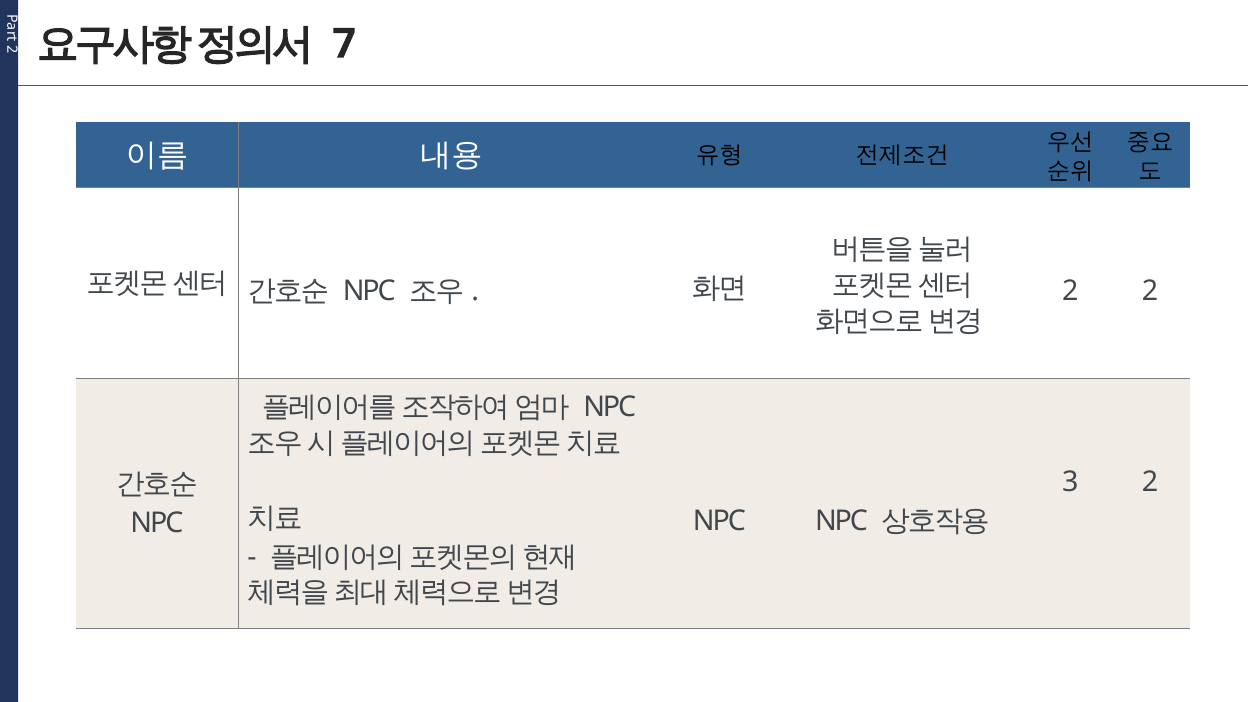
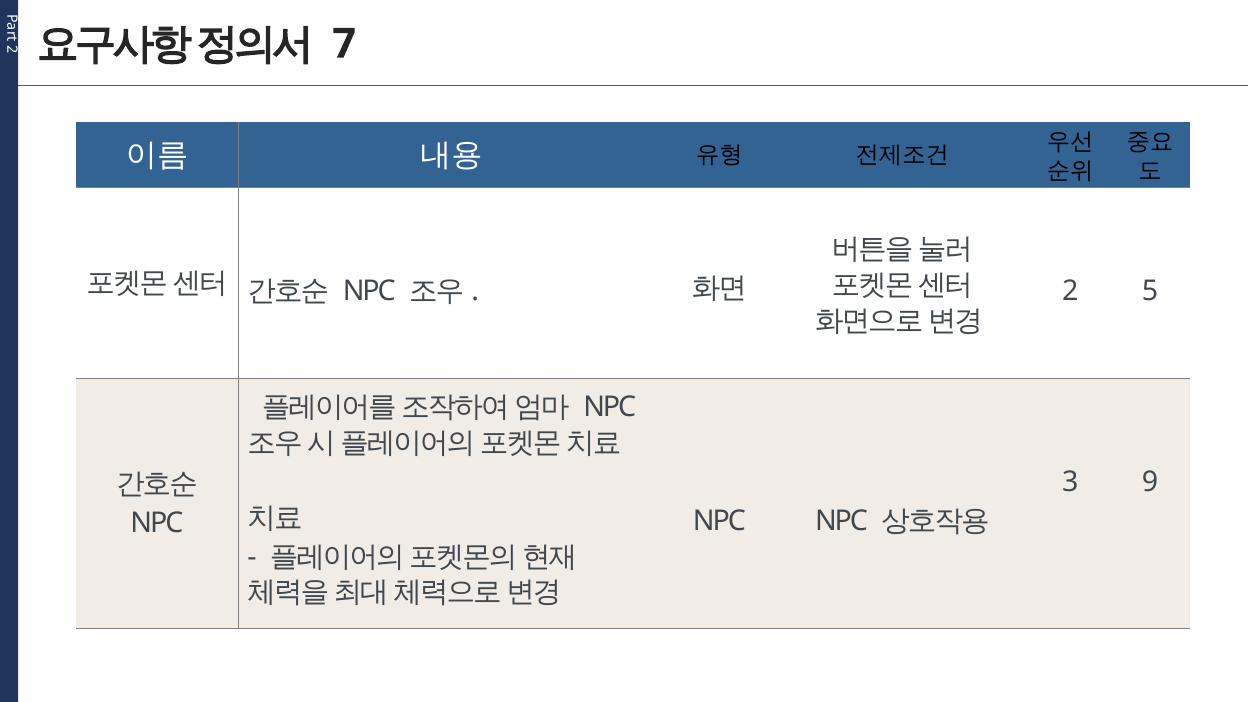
2 2: 2 -> 5
3 2: 2 -> 9
